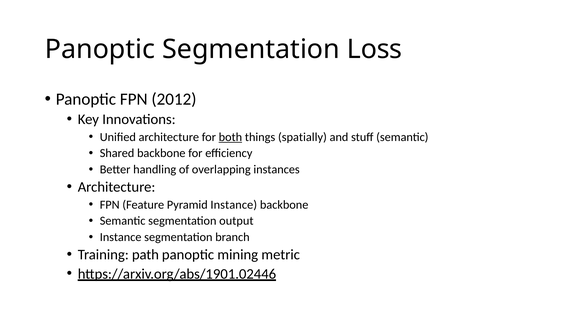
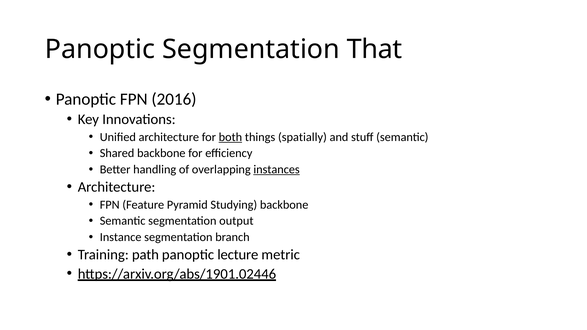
Loss: Loss -> That
2012: 2012 -> 2016
instances underline: none -> present
Pyramid Instance: Instance -> Studying
mining: mining -> lecture
